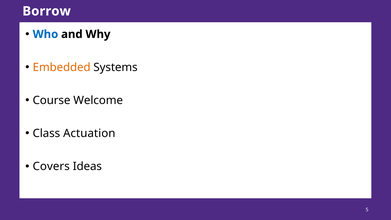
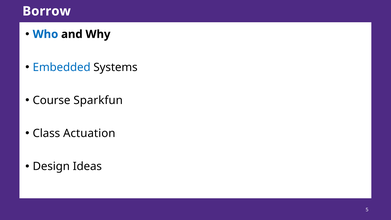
Embedded colour: orange -> blue
Welcome: Welcome -> Sparkfun
Covers: Covers -> Design
